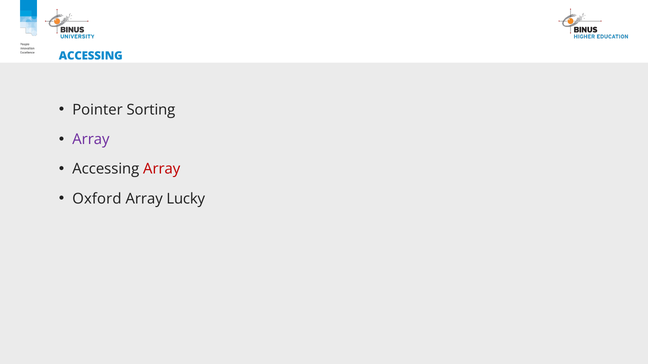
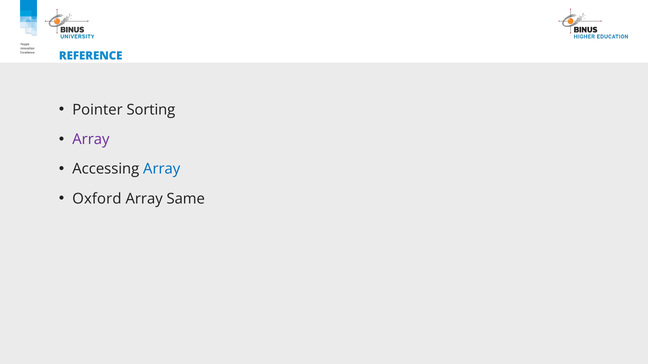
ACCESSING at (91, 56): ACCESSING -> REFERENCE
Array at (162, 169) colour: red -> blue
Lucky: Lucky -> Same
